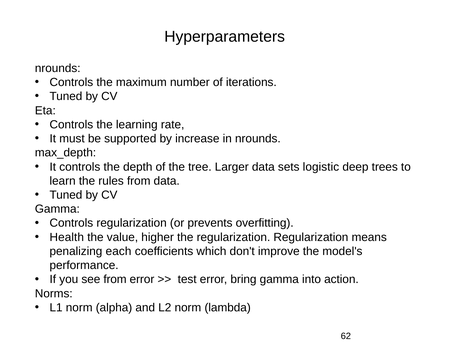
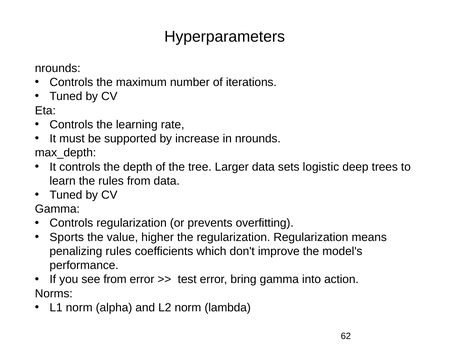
Health: Health -> Sports
penalizing each: each -> rules
